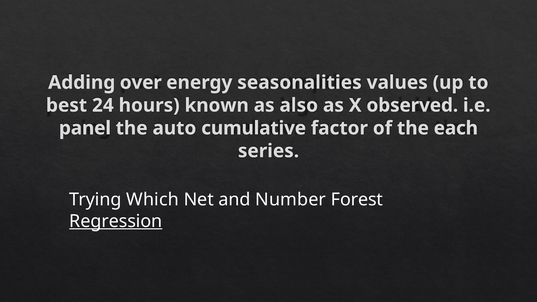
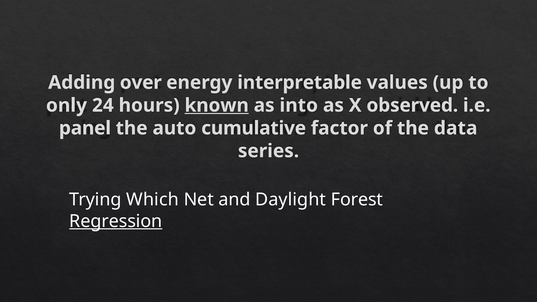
seasonalities: seasonalities -> interpretable
best: best -> only
known underline: none -> present
also: also -> into
each: each -> data
Number: Number -> Daylight
